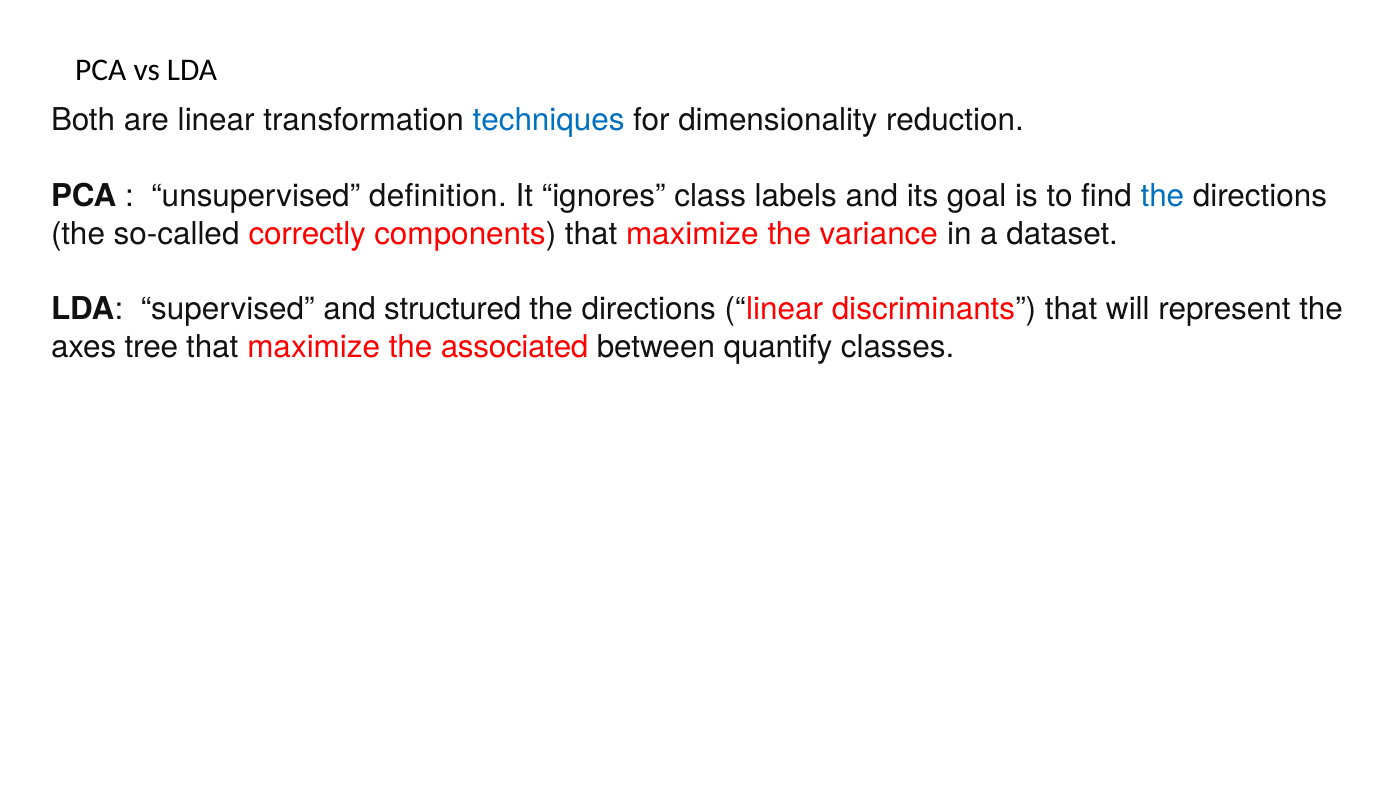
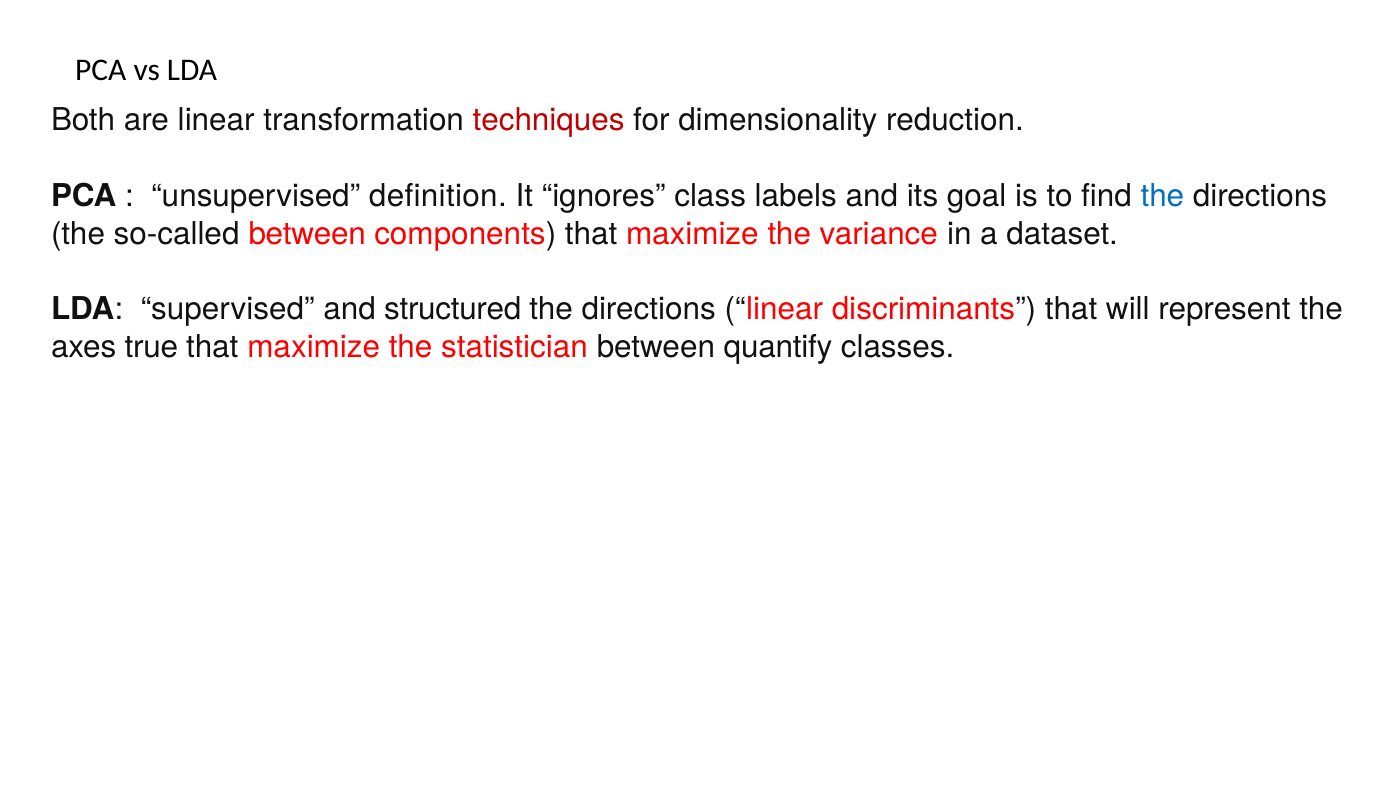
techniques colour: blue -> red
so-called correctly: correctly -> between
tree: tree -> true
associated: associated -> statistician
